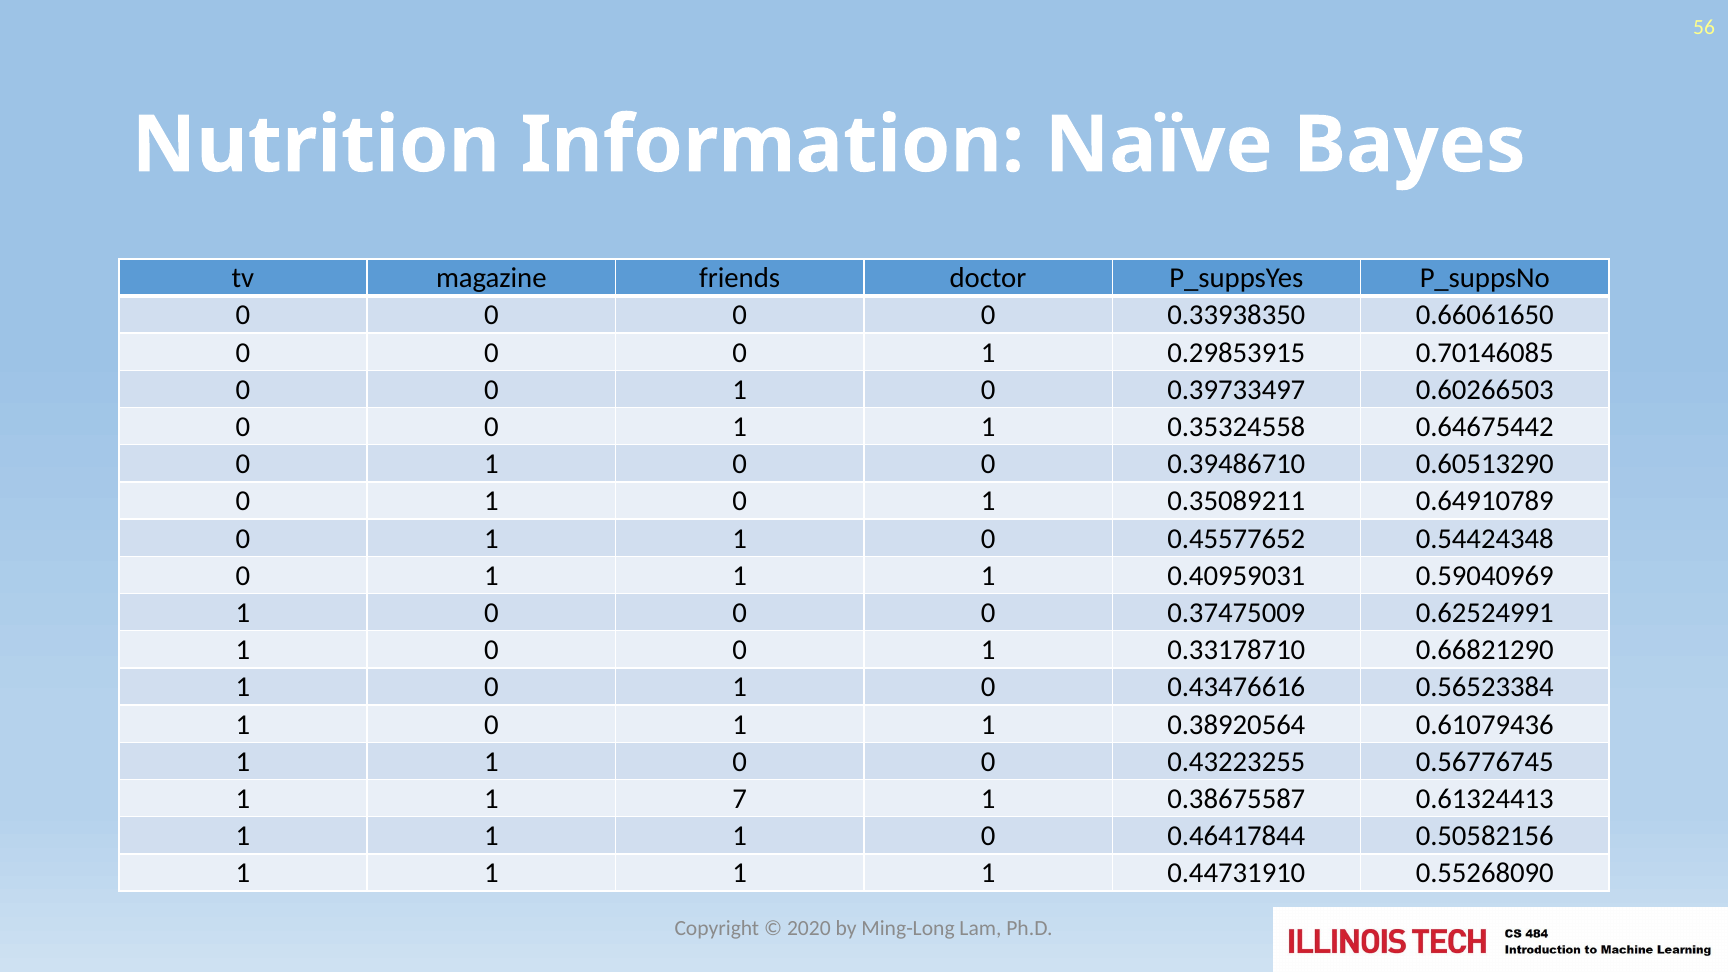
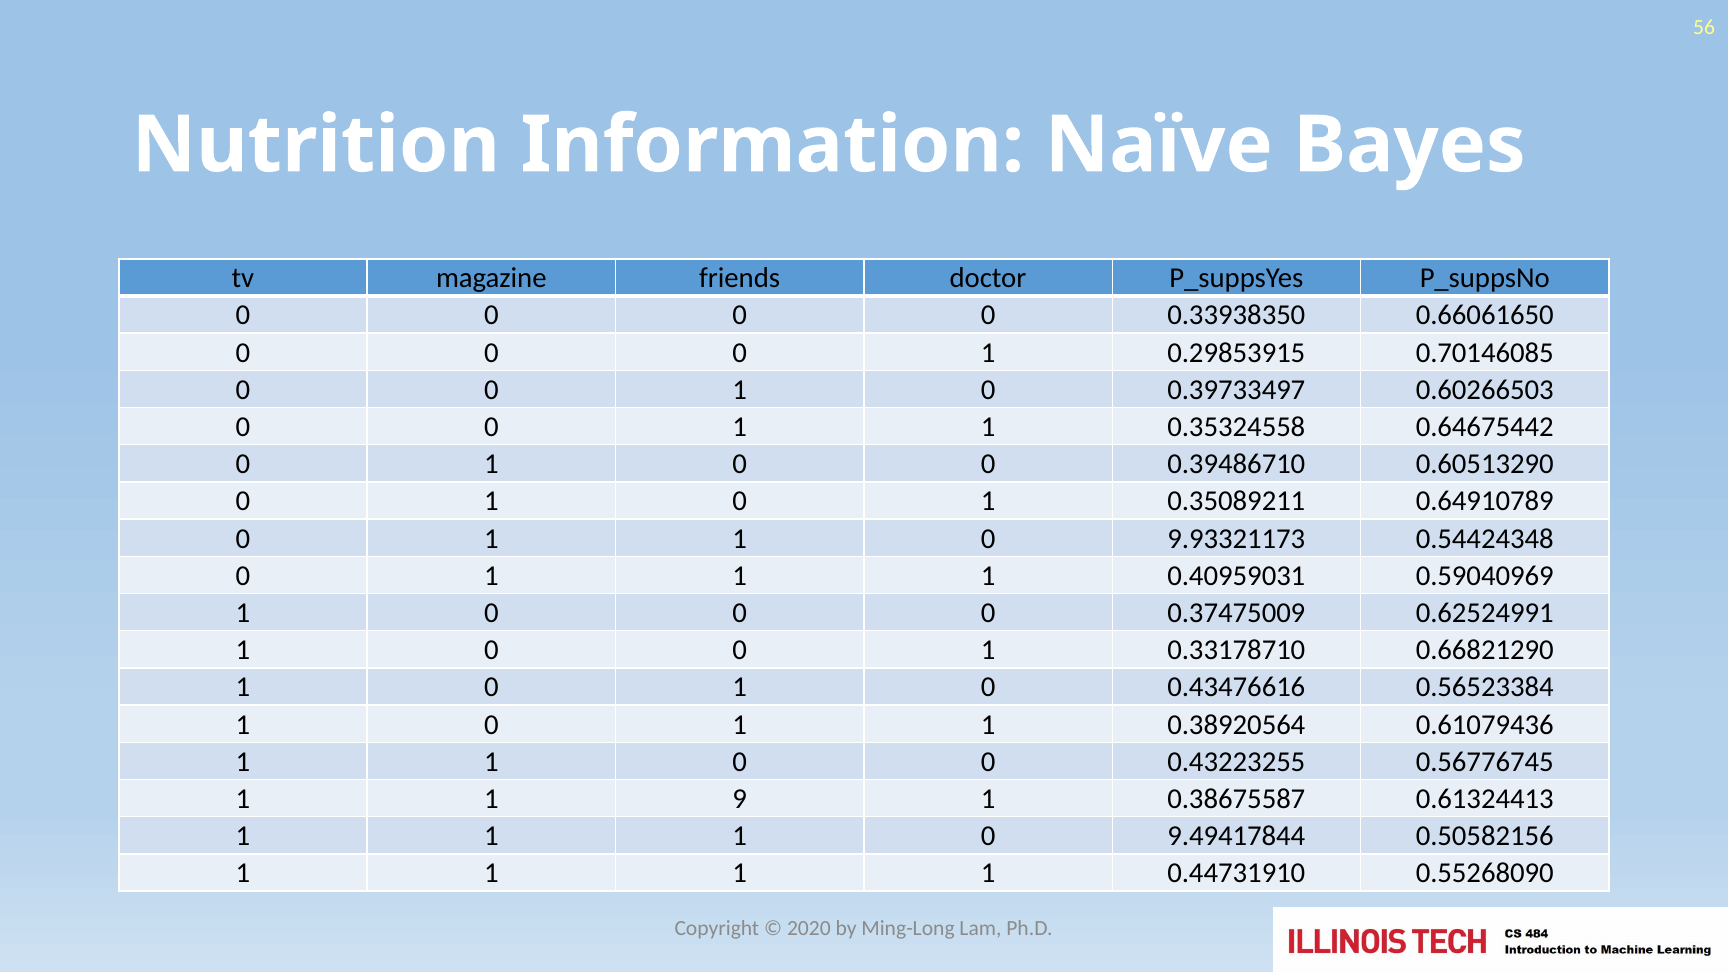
0.45577652: 0.45577652 -> 9.93321173
7: 7 -> 9
0.46417844: 0.46417844 -> 9.49417844
